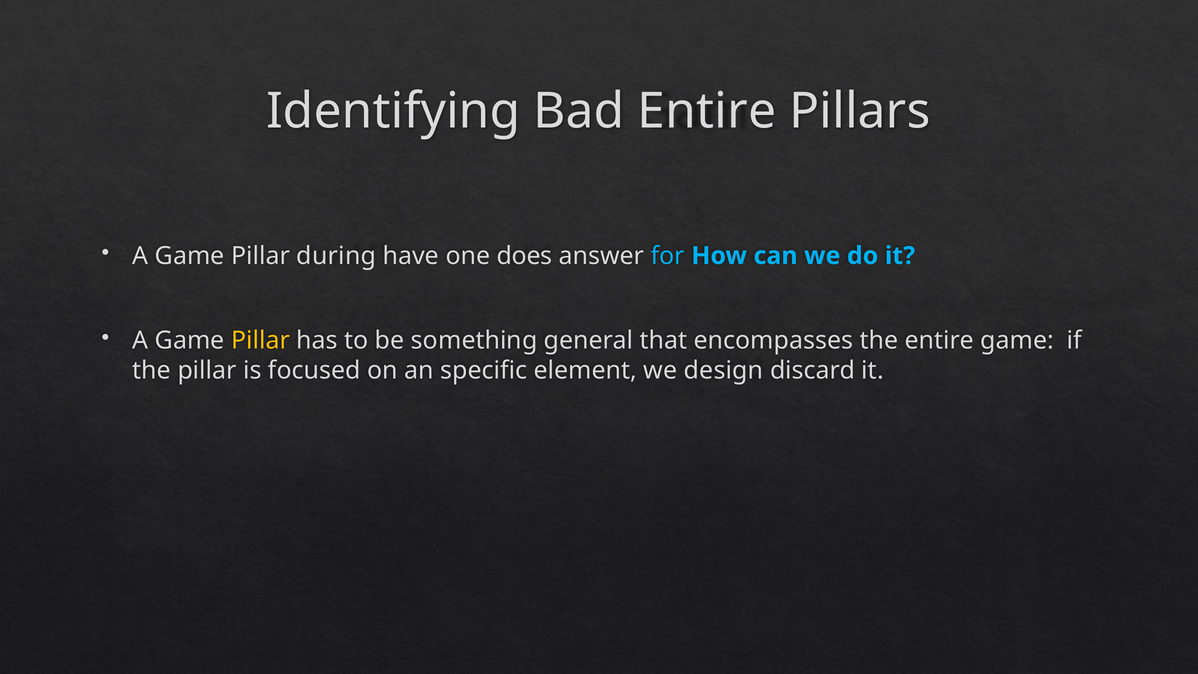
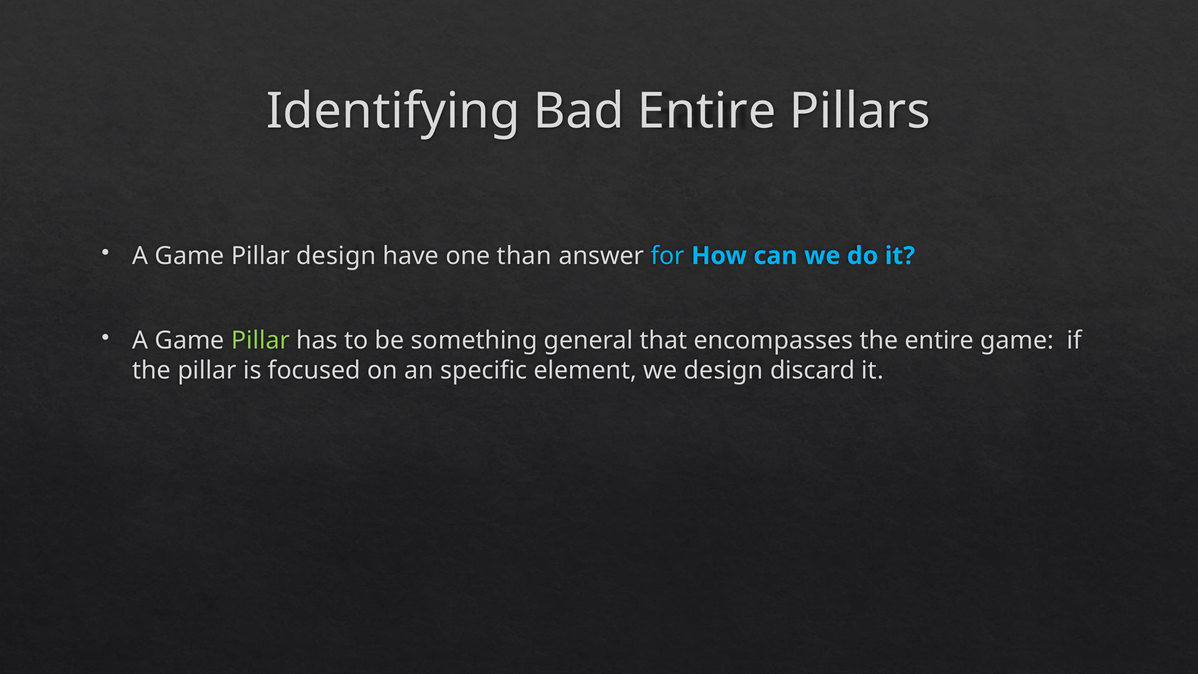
Pillar during: during -> design
does: does -> than
Pillar at (261, 341) colour: yellow -> light green
